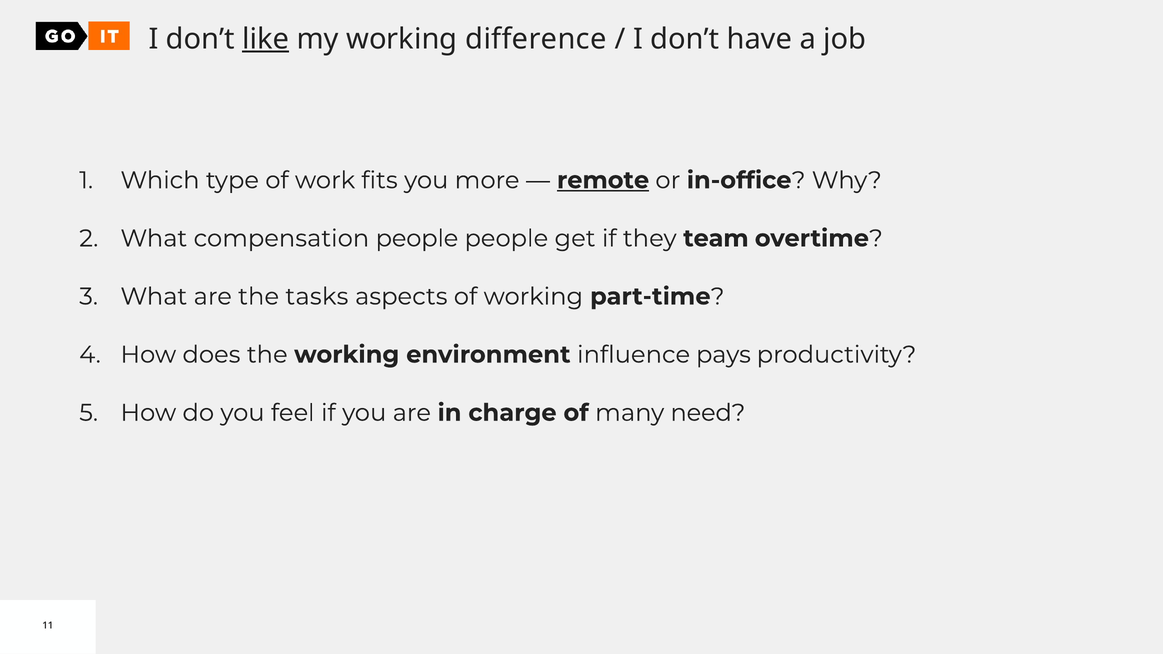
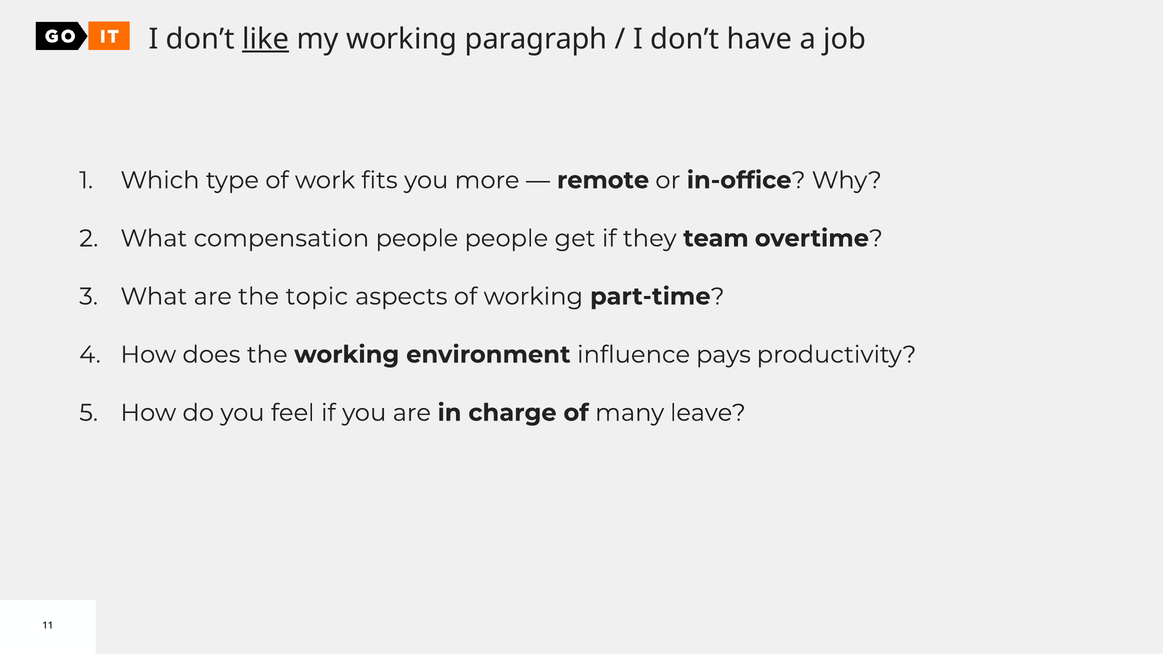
difference: difference -> paragraph
remote underline: present -> none
tasks: tasks -> topic
need: need -> leave
